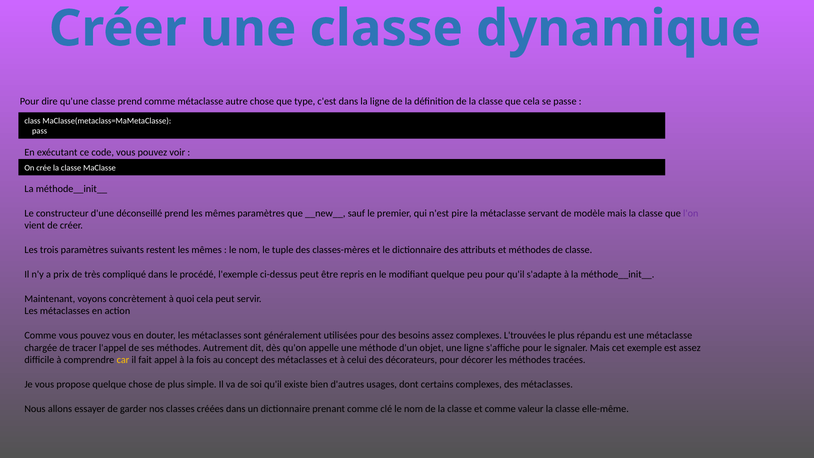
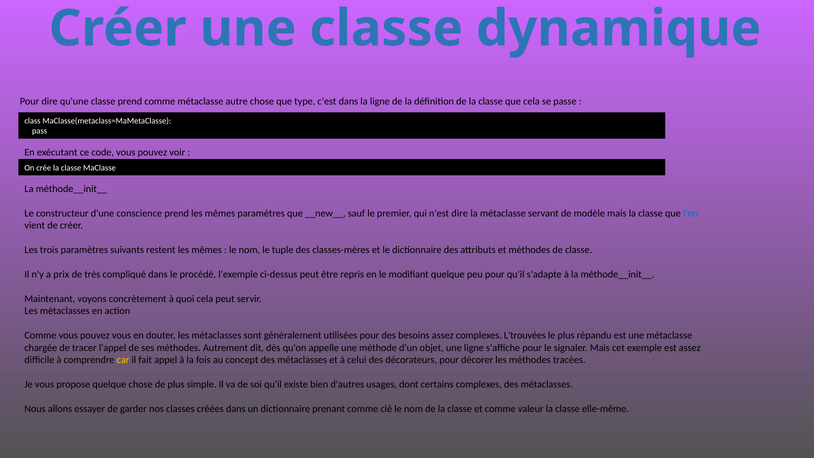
déconseillé: déconseillé -> conscience
n'est pire: pire -> dire
l'on colour: purple -> blue
